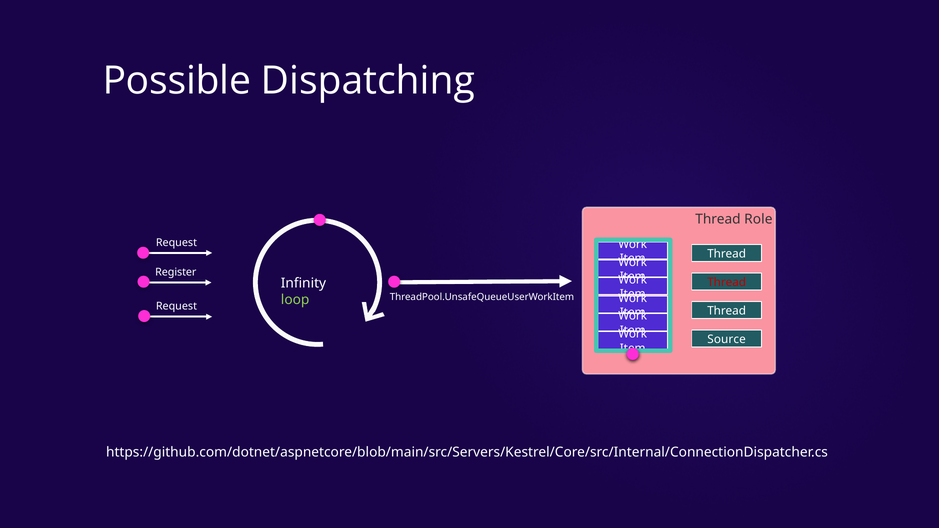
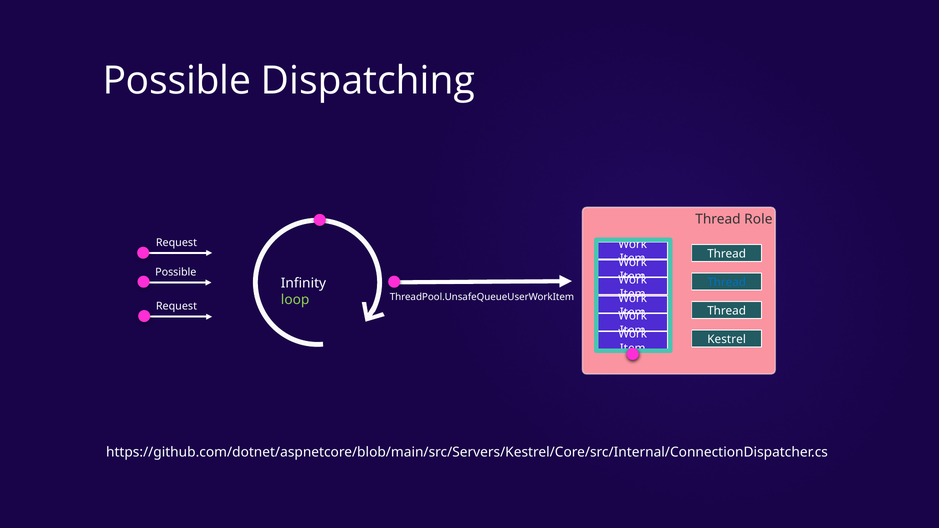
Register at (176, 272): Register -> Possible
Thread at (727, 282) colour: red -> blue
Source: Source -> Kestrel
